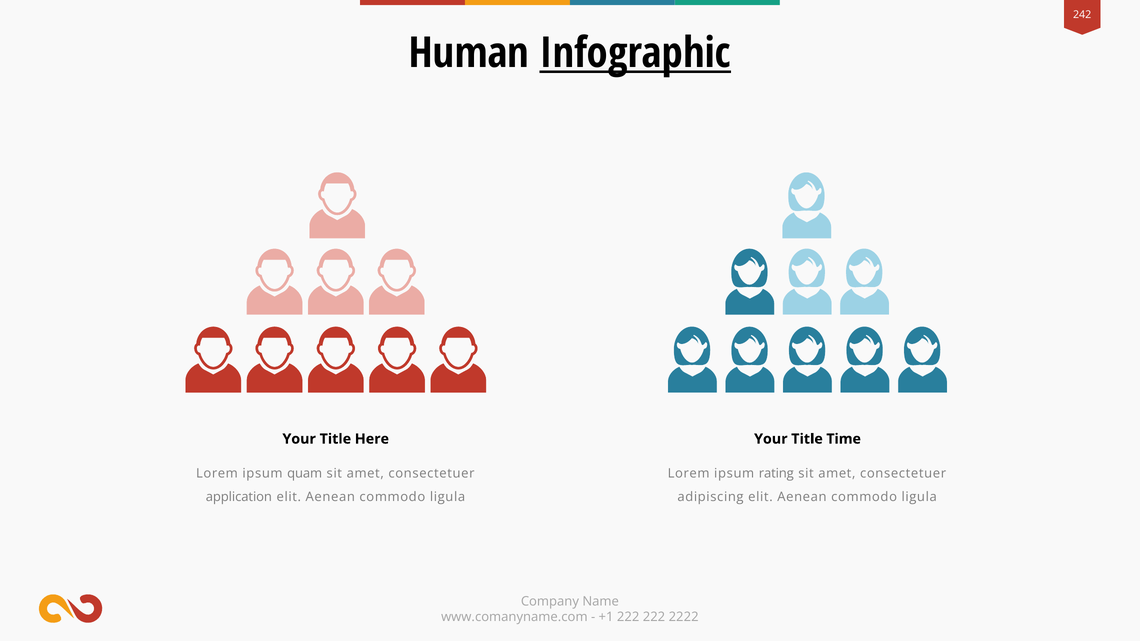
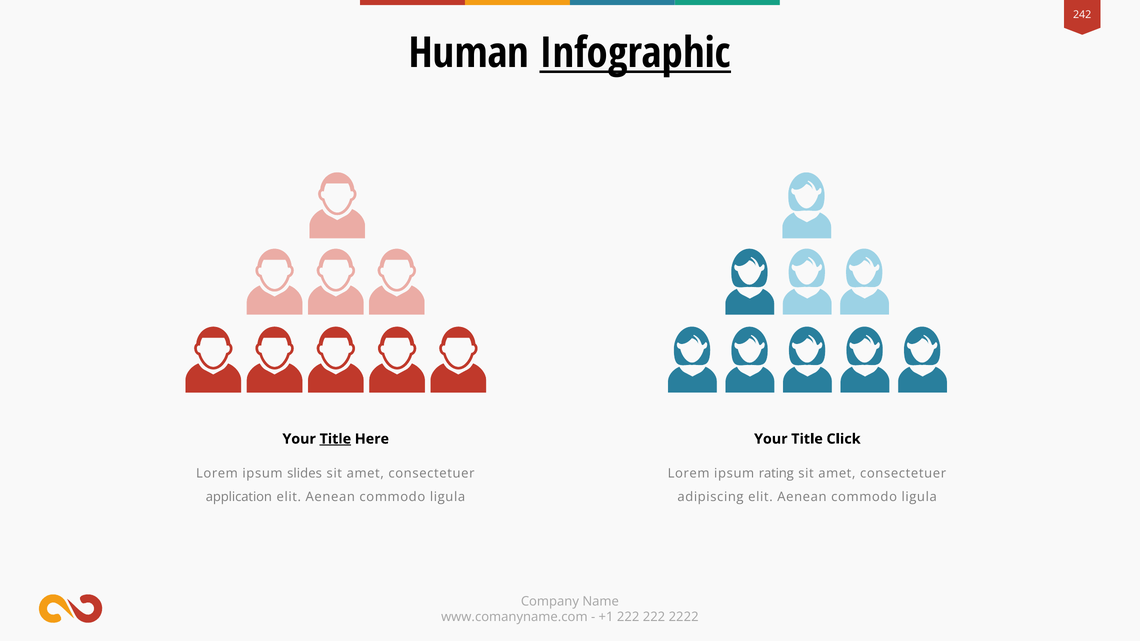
Title at (335, 439) underline: none -> present
Time: Time -> Click
quam: quam -> slides
